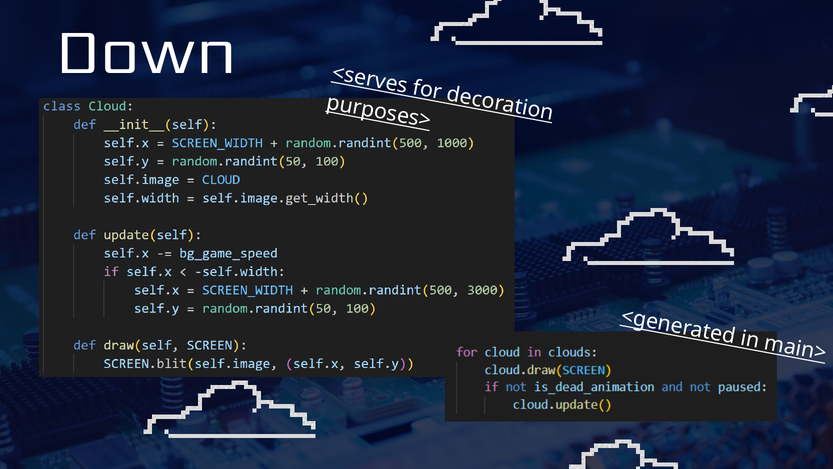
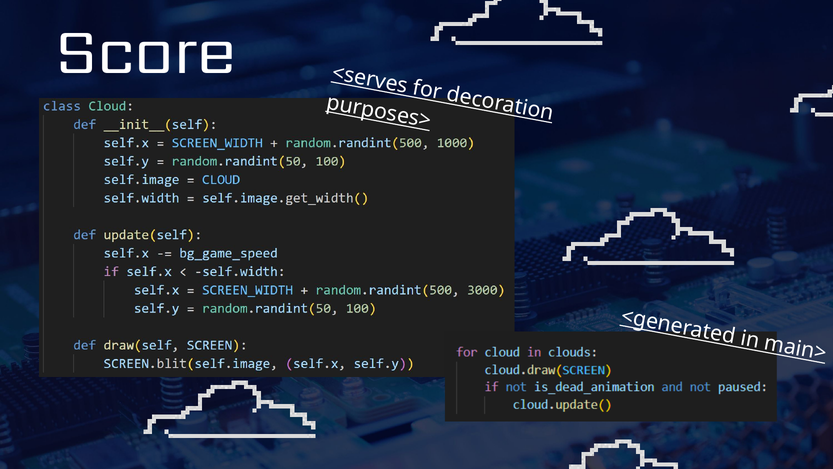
Down: Down -> Score
